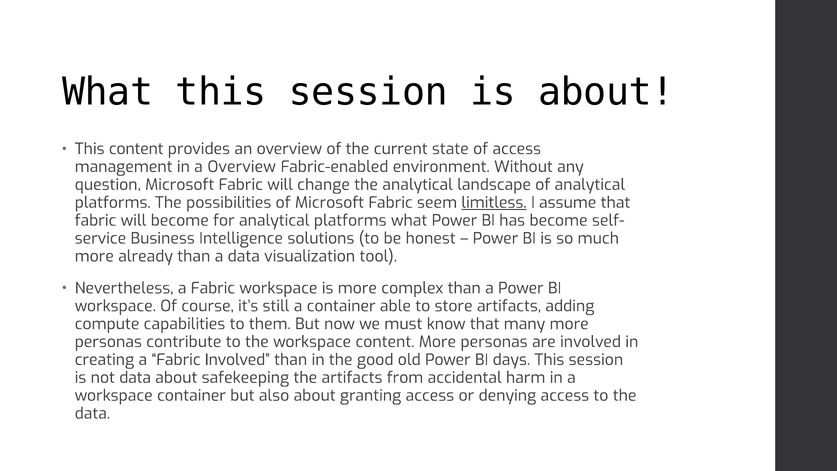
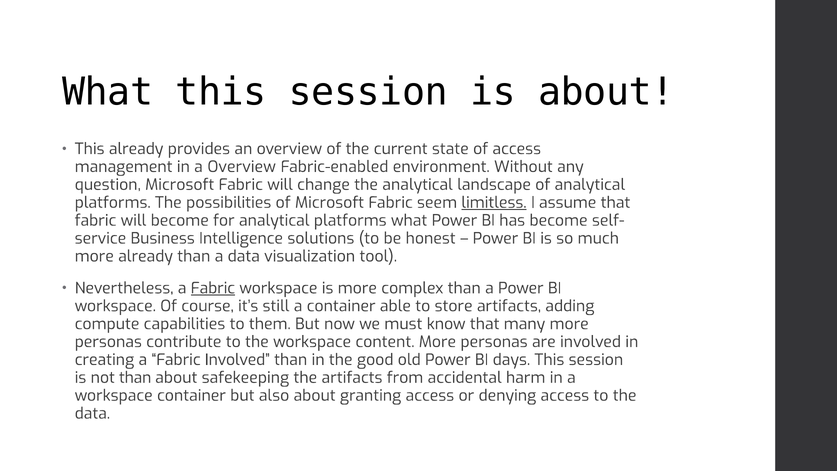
This content: content -> already
Fabric at (213, 288) underline: none -> present
not data: data -> than
